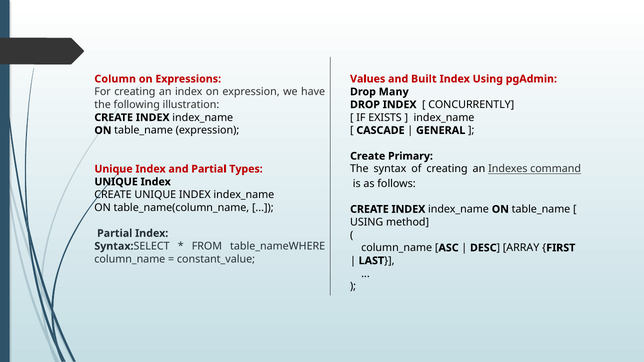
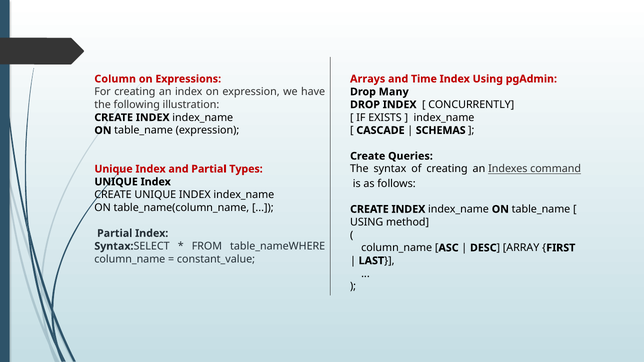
Values: Values -> Arrays
Built: Built -> Time
GENERAL: GENERAL -> SCHEMAS
Primary: Primary -> Queries
